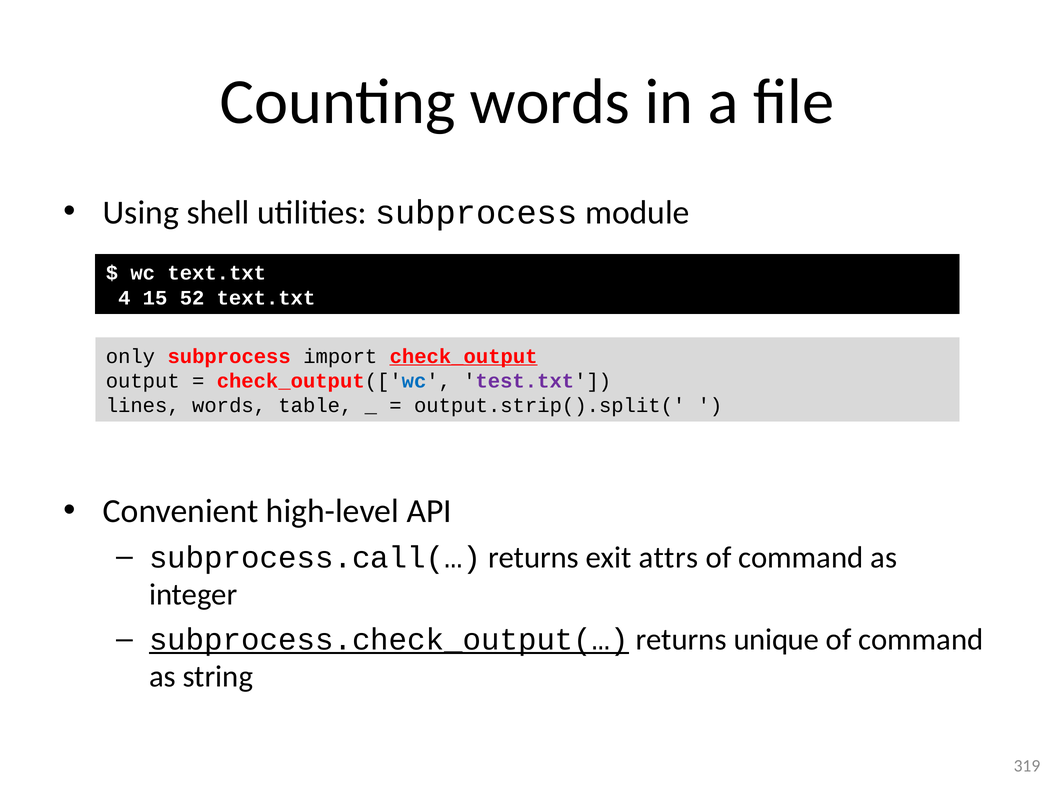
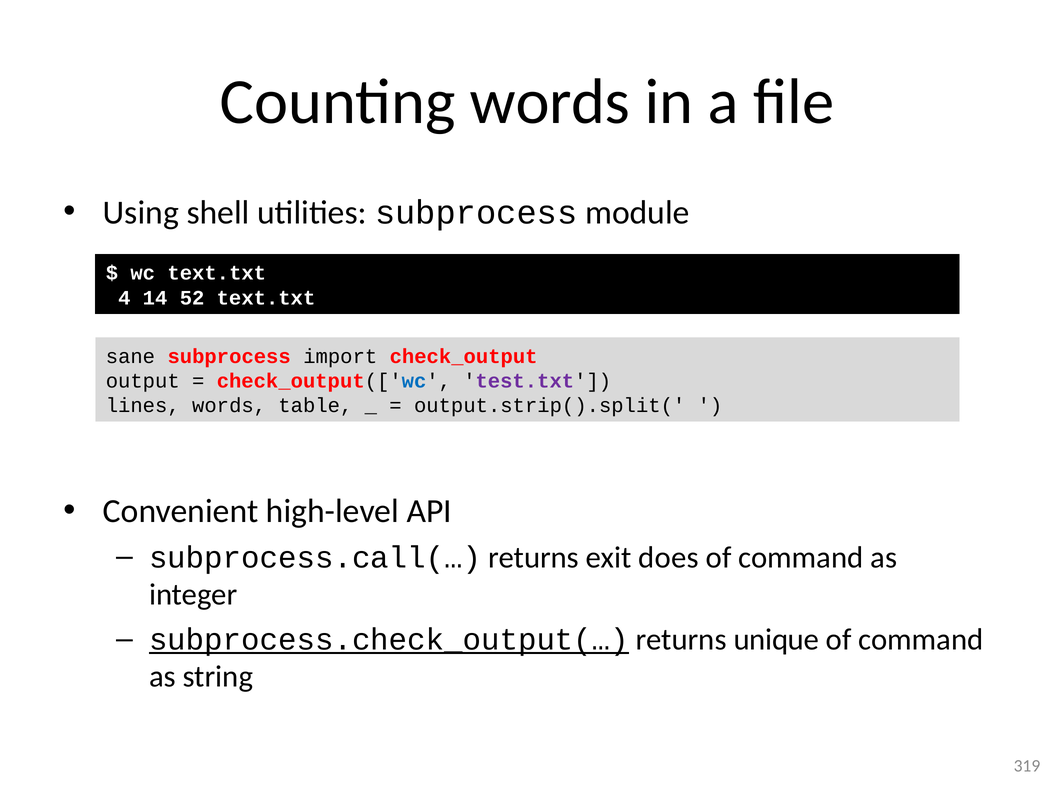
15: 15 -> 14
only: only -> sane
check_output underline: present -> none
attrs: attrs -> does
